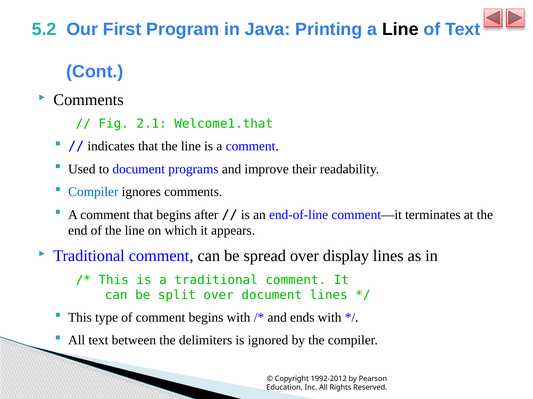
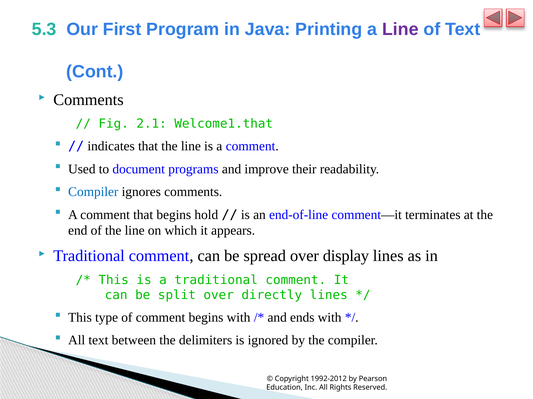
5.2: 5.2 -> 5.3
Line at (400, 29) colour: black -> purple
after: after -> hold
over document: document -> directly
